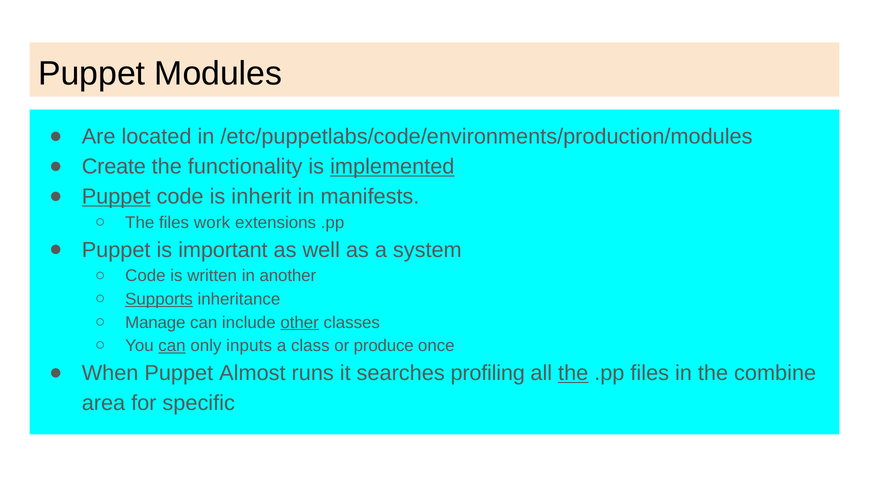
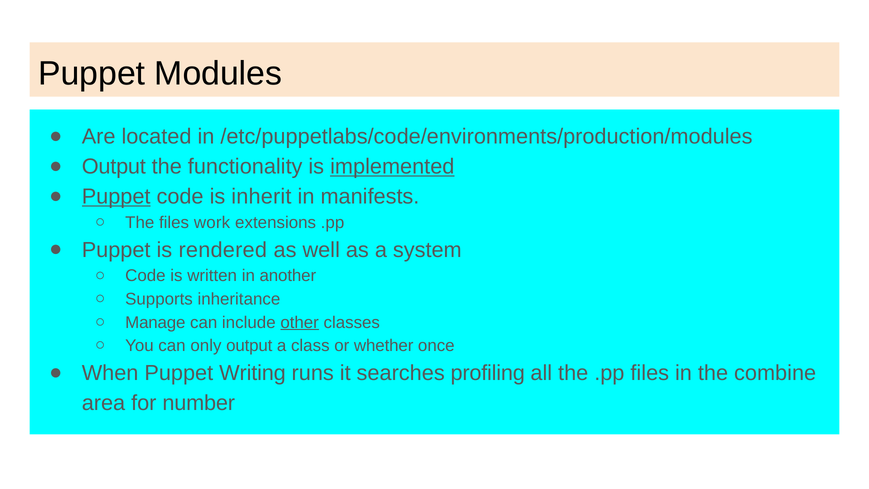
Create at (114, 167): Create -> Output
important: important -> rendered
Supports underline: present -> none
can at (172, 346) underline: present -> none
only inputs: inputs -> output
produce: produce -> whether
Almost: Almost -> Writing
the at (573, 373) underline: present -> none
specific: specific -> number
